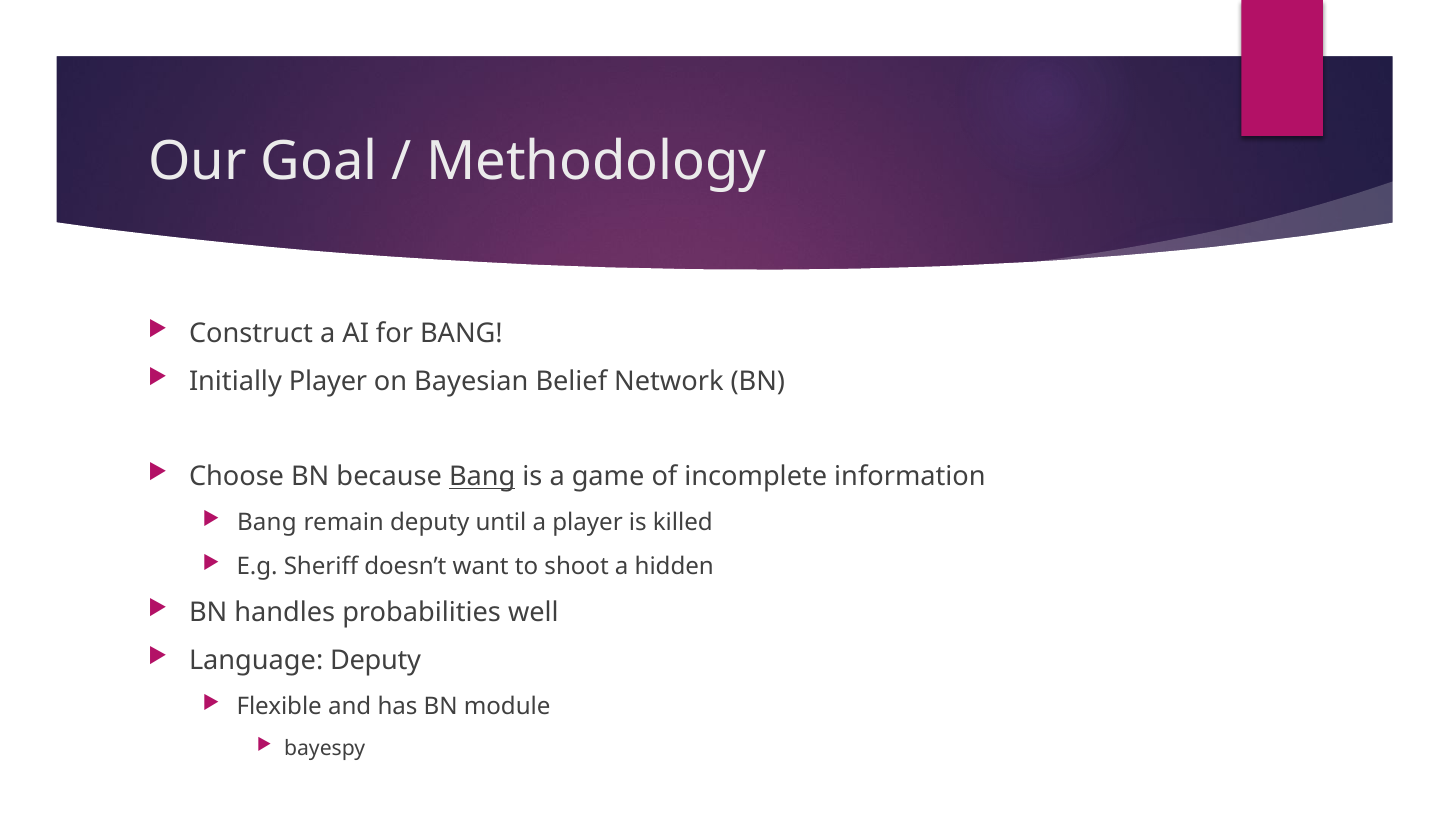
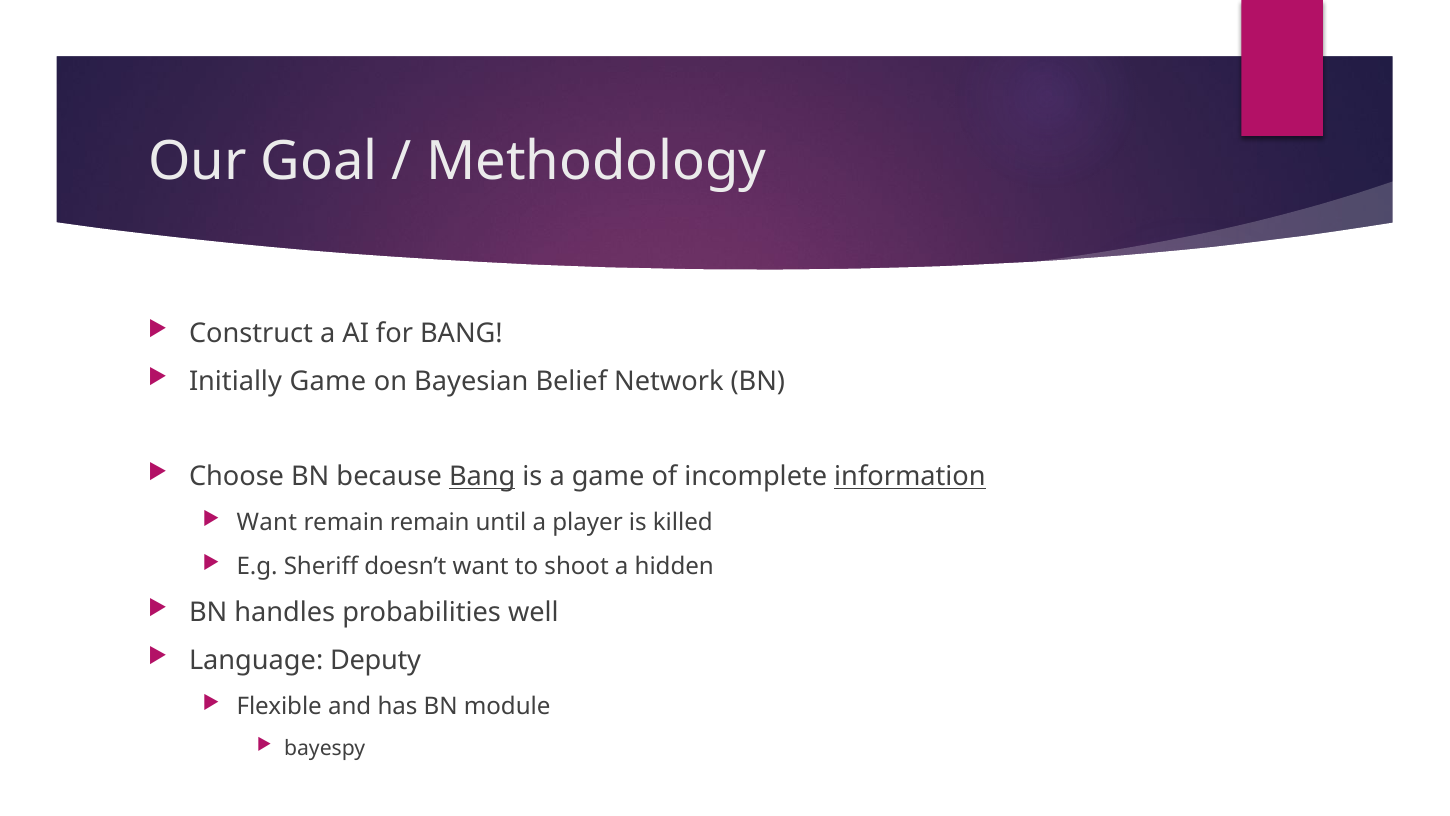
Initially Player: Player -> Game
information underline: none -> present
Bang at (267, 522): Bang -> Want
remain deputy: deputy -> remain
